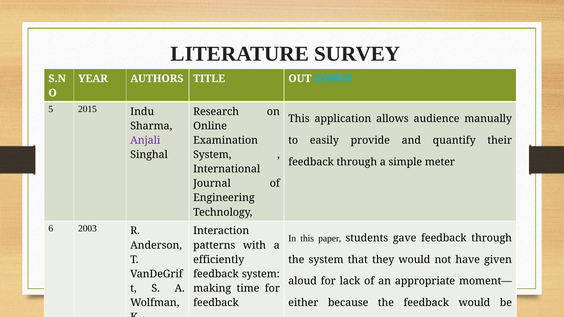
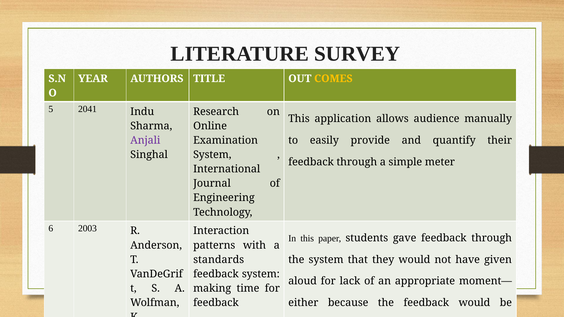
COMES colour: light blue -> yellow
2015: 2015 -> 2041
efficiently: efficiently -> standards
